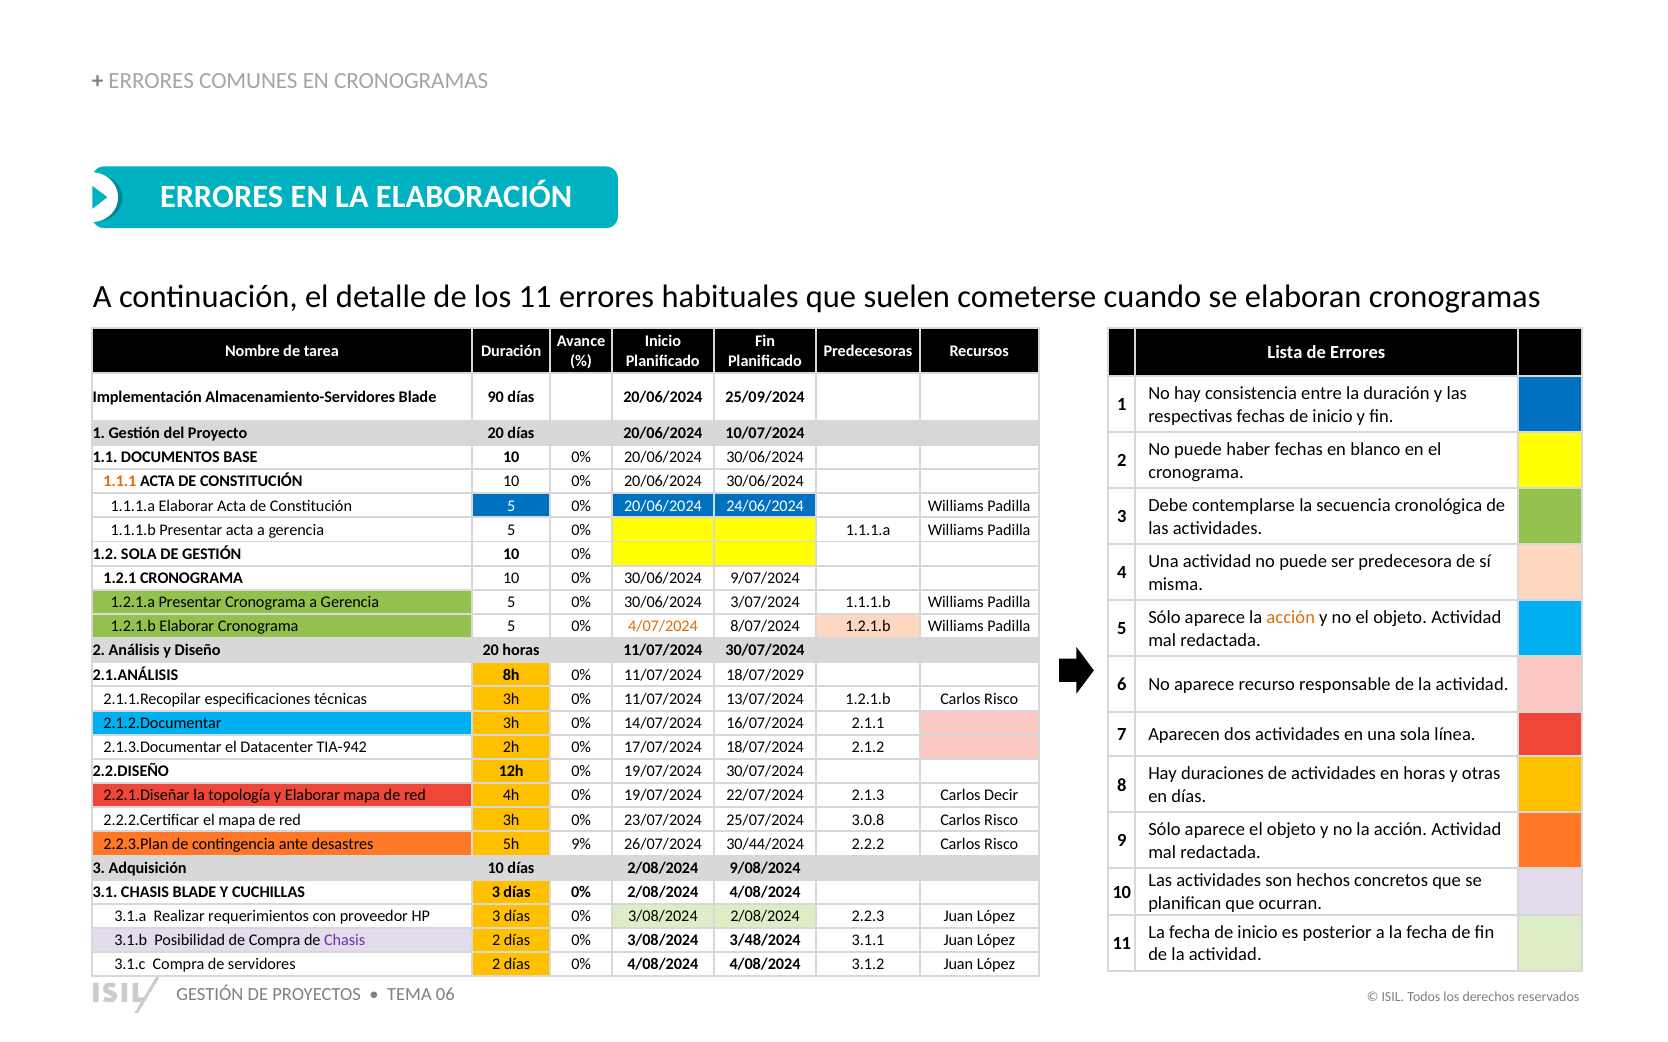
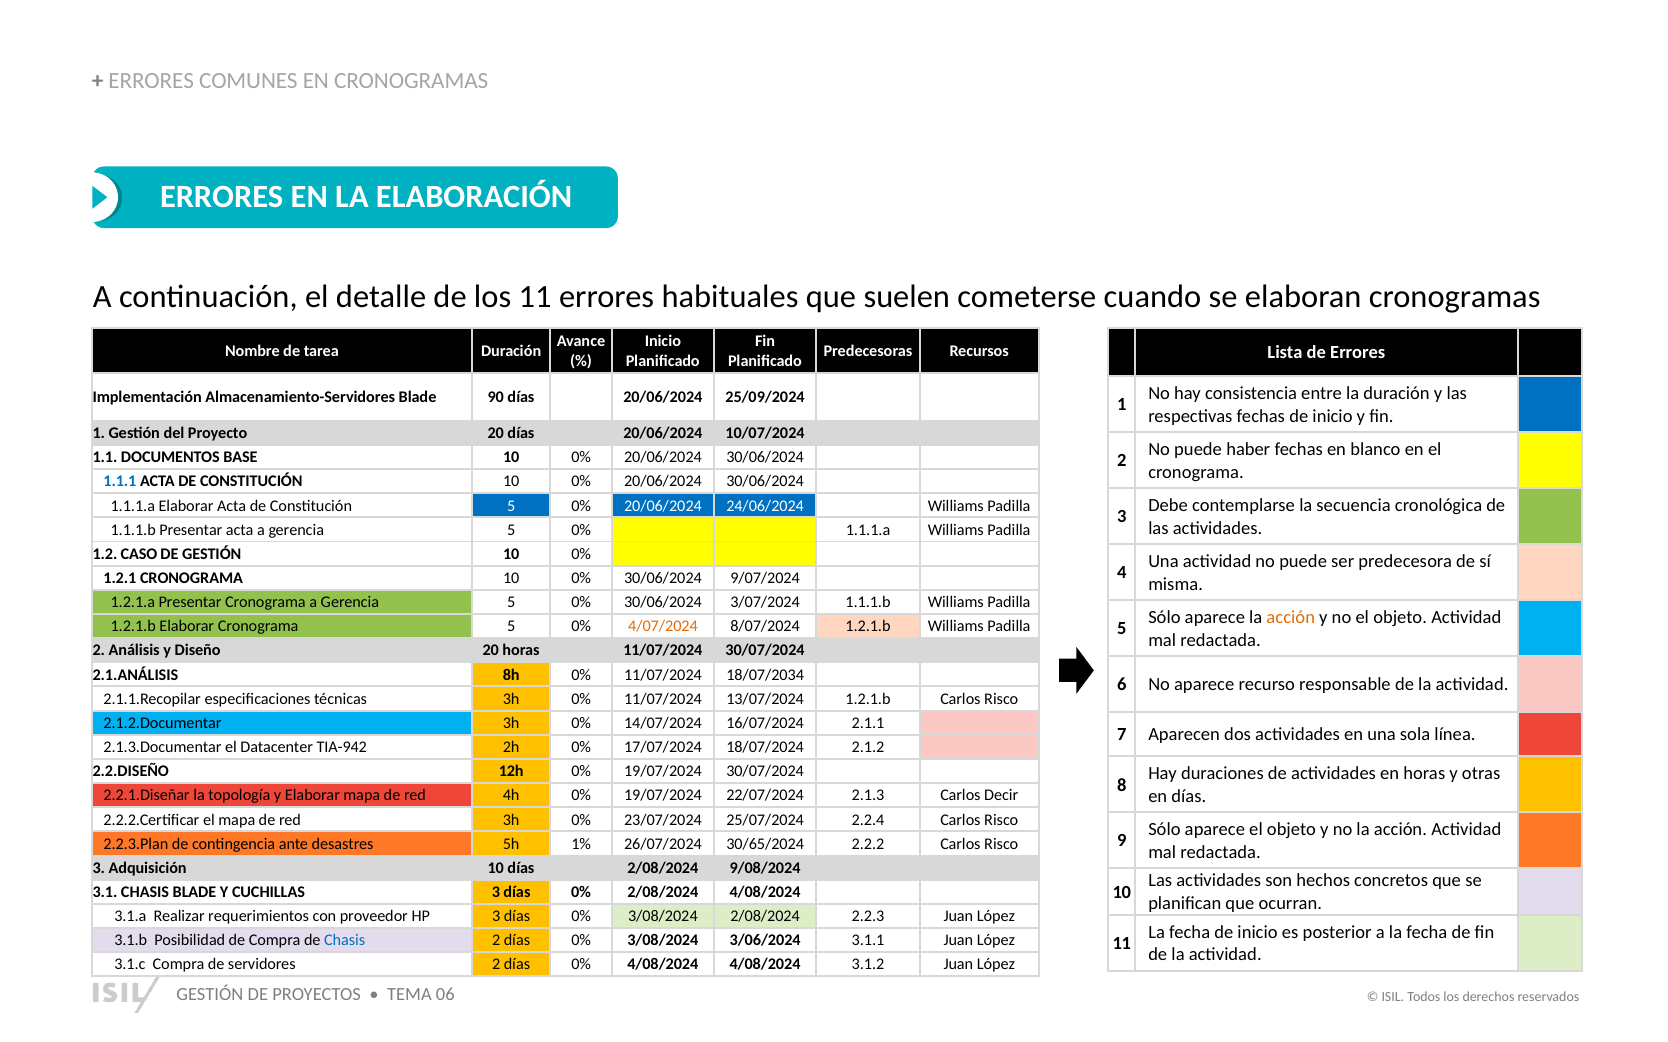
1.1.1 colour: orange -> blue
1.2 SOLA: SOLA -> CASO
18/07/2029: 18/07/2029 -> 18/07/2034
3.0.8: 3.0.8 -> 2.2.4
9%: 9% -> 1%
30/44/2024: 30/44/2024 -> 30/65/2024
Chasis at (345, 941) colour: purple -> blue
3/48/2024: 3/48/2024 -> 3/06/2024
